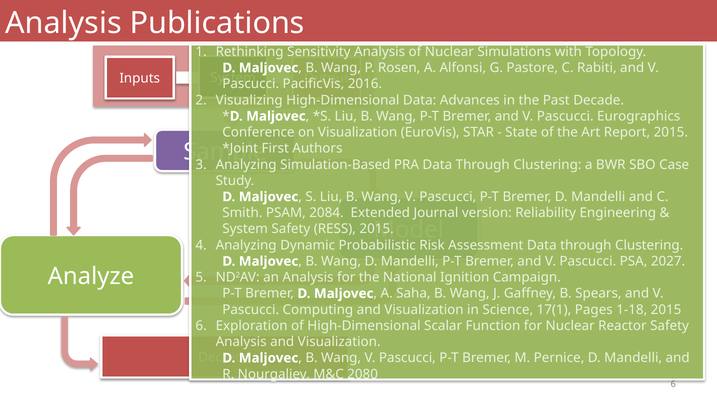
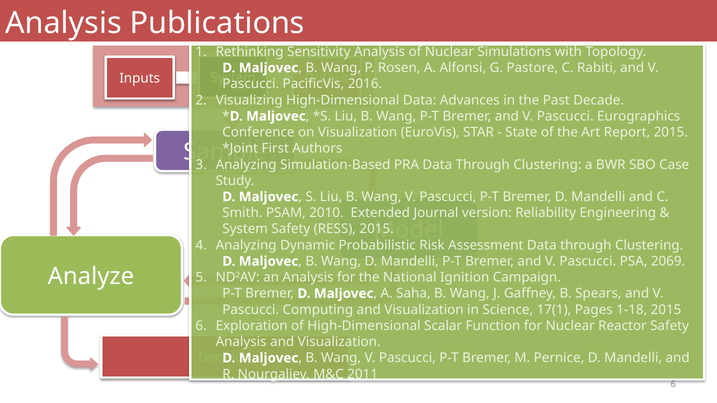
2084: 2084 -> 2010
2027: 2027 -> 2069
2080: 2080 -> 2011
